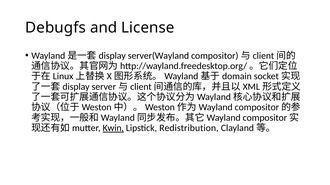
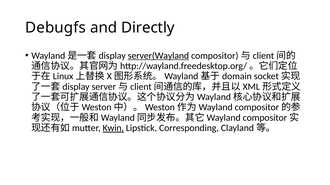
License: License -> Directly
server(Wayland underline: none -> present
Redistribution: Redistribution -> Corresponding
